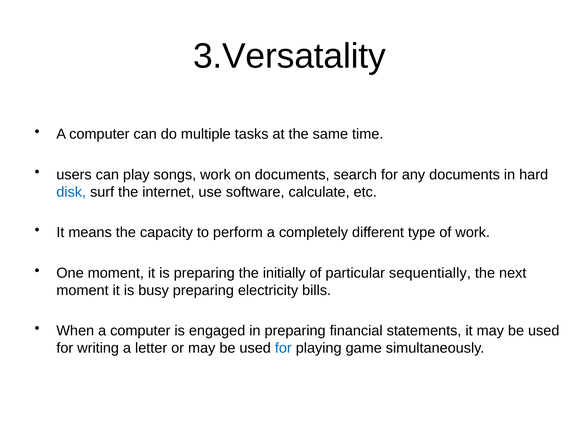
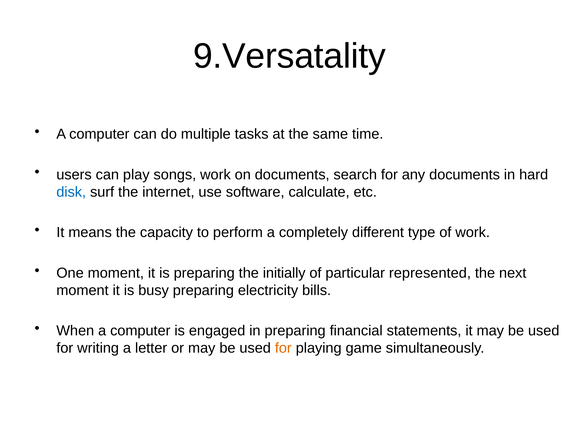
3.Versatality: 3.Versatality -> 9.Versatality
sequentially: sequentially -> represented
for at (283, 348) colour: blue -> orange
